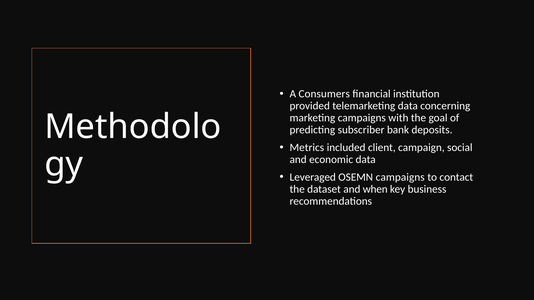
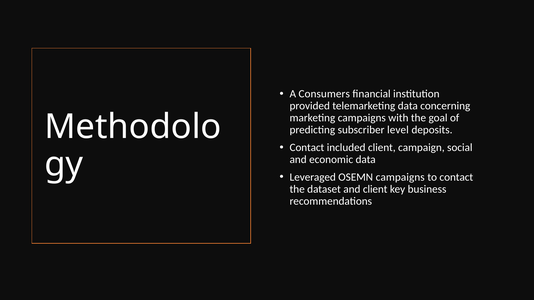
bank: bank -> level
Metrics at (307, 148): Metrics -> Contact
and when: when -> client
